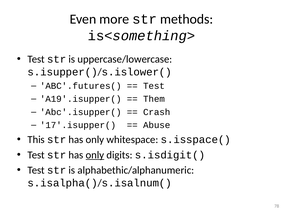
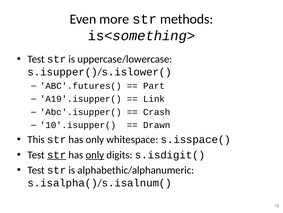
Test at (154, 86): Test -> Part
Them: Them -> Link
17'.isupper(: 17'.isupper( -> 10'.isupper(
Abuse: Abuse -> Drawn
str at (57, 154) underline: none -> present
